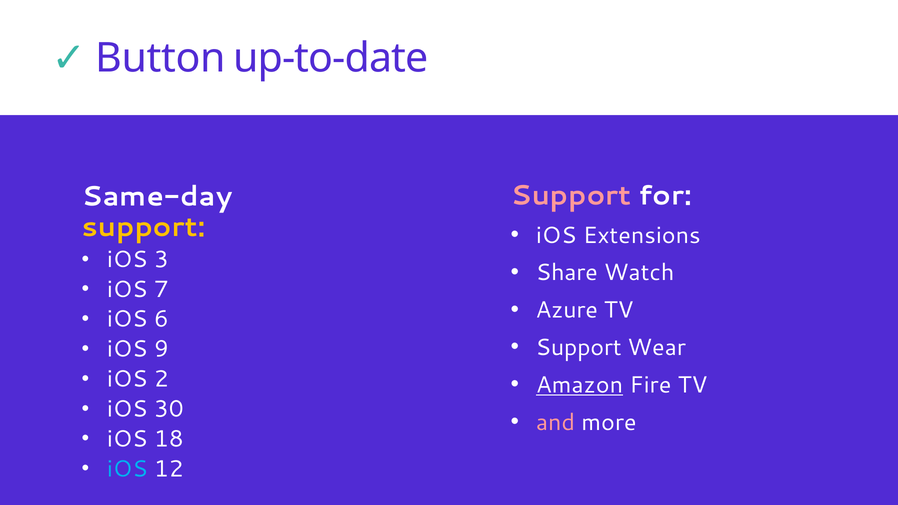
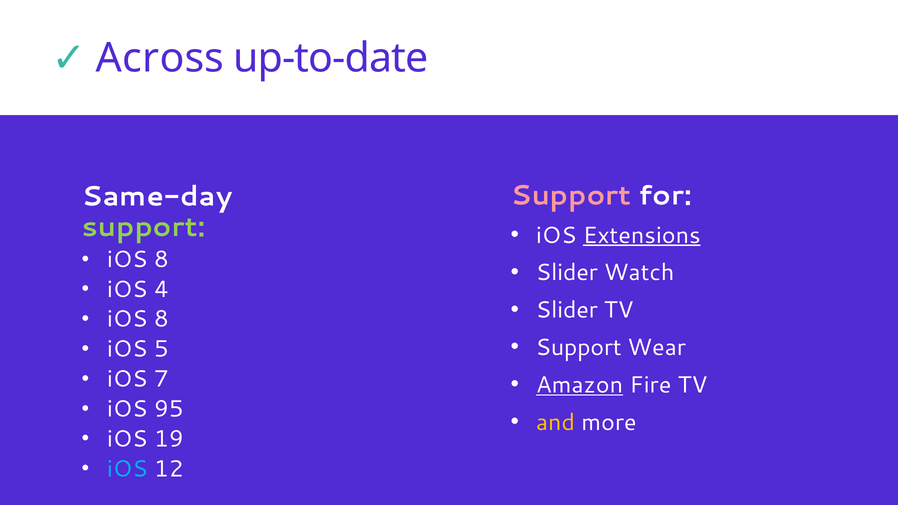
Button: Button -> Across
support at (143, 227) colour: yellow -> light green
Extensions underline: none -> present
3 at (161, 260): 3 -> 8
Share at (567, 273): Share -> Slider
7: 7 -> 4
Azure at (567, 310): Azure -> Slider
6 at (161, 319): 6 -> 8
9: 9 -> 5
2: 2 -> 7
30: 30 -> 95
and colour: pink -> yellow
18: 18 -> 19
